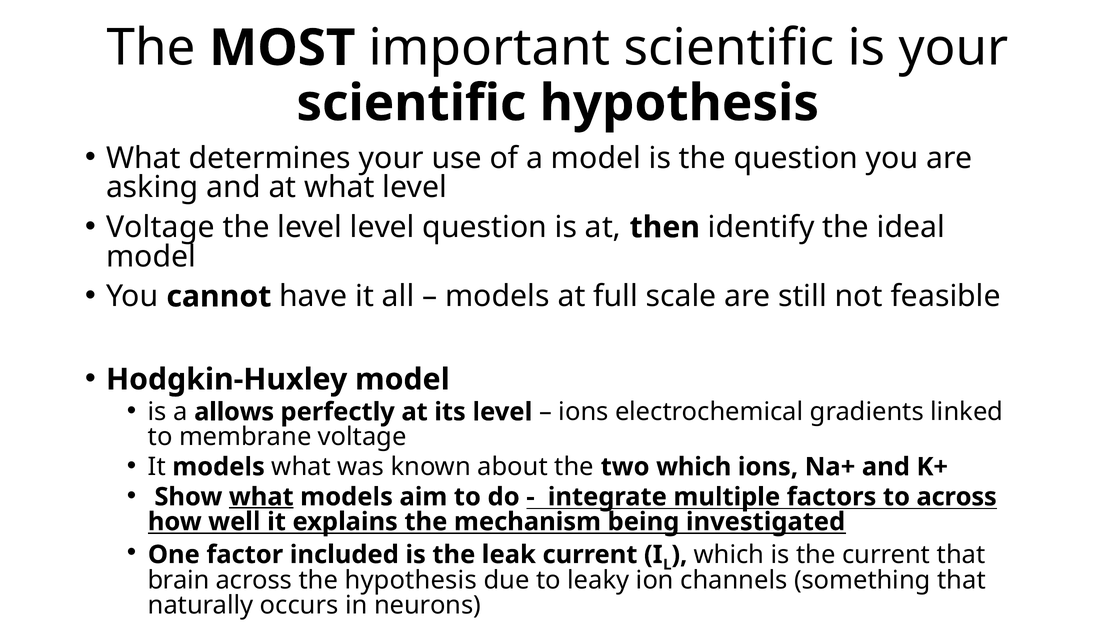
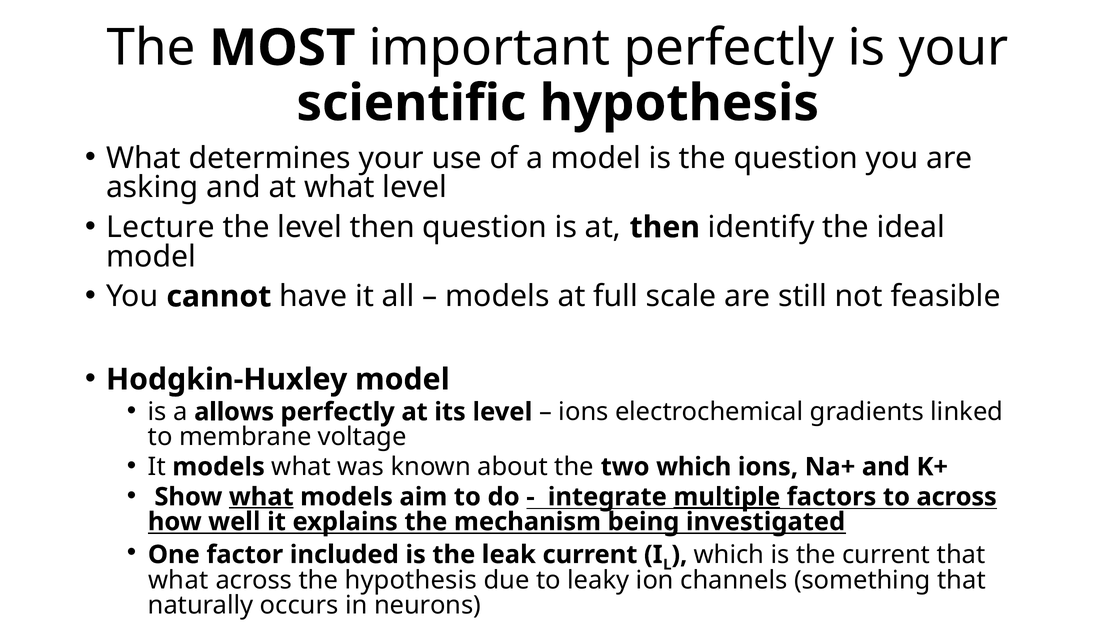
important scientific: scientific -> perfectly
Voltage at (160, 227): Voltage -> Lecture
level level: level -> then
multiple underline: none -> present
brain at (179, 580): brain -> what
